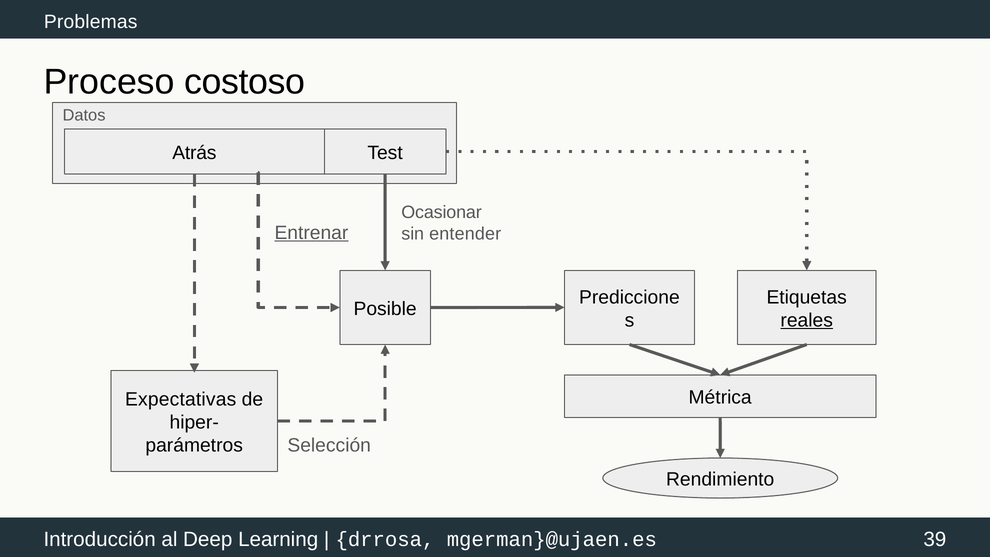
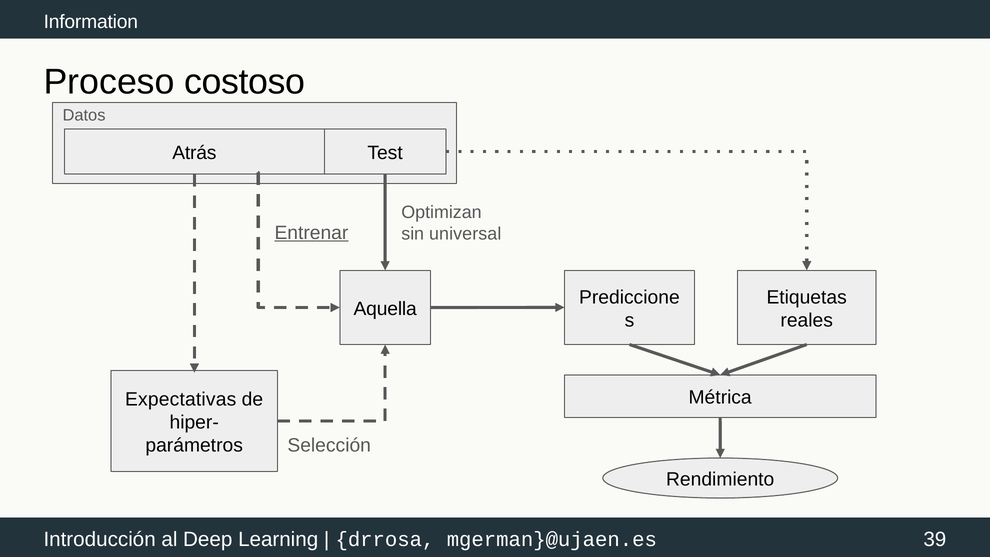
Problemas: Problemas -> Information
Ocasionar: Ocasionar -> Optimizan
entender: entender -> universal
Posible: Posible -> Aquella
reales underline: present -> none
